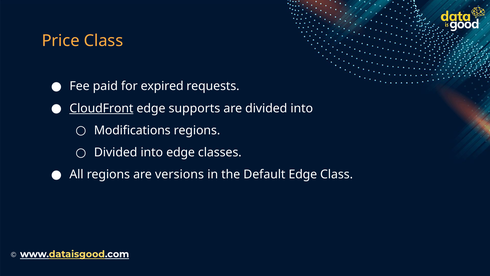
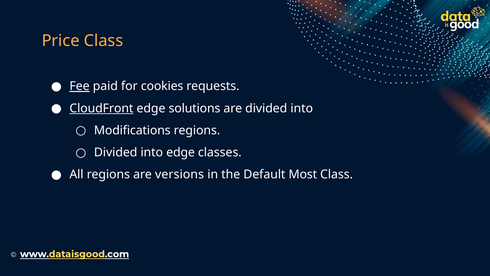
Fee underline: none -> present
expired: expired -> cookies
supports: supports -> solutions
Default Edge: Edge -> Most
